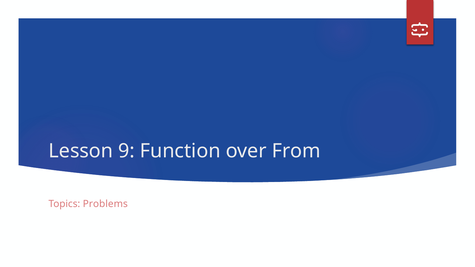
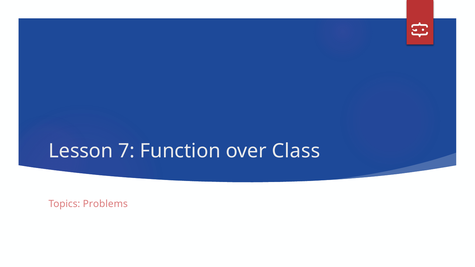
9: 9 -> 7
From: From -> Class
